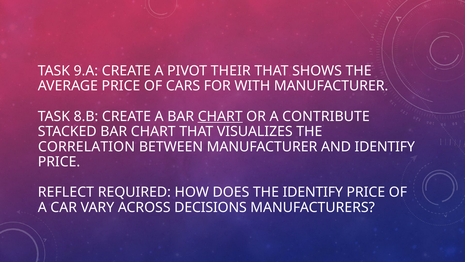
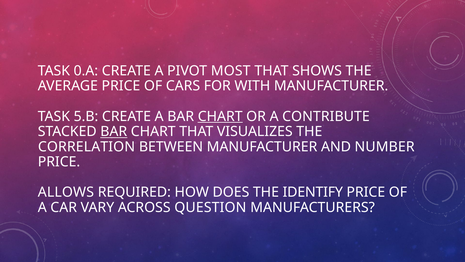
9.A: 9.A -> 0.A
THEIR: THEIR -> MOST
8.B: 8.B -> 5.B
BAR at (114, 131) underline: none -> present
AND IDENTIFY: IDENTIFY -> NUMBER
REFLECT: REFLECT -> ALLOWS
DECISIONS: DECISIONS -> QUESTION
